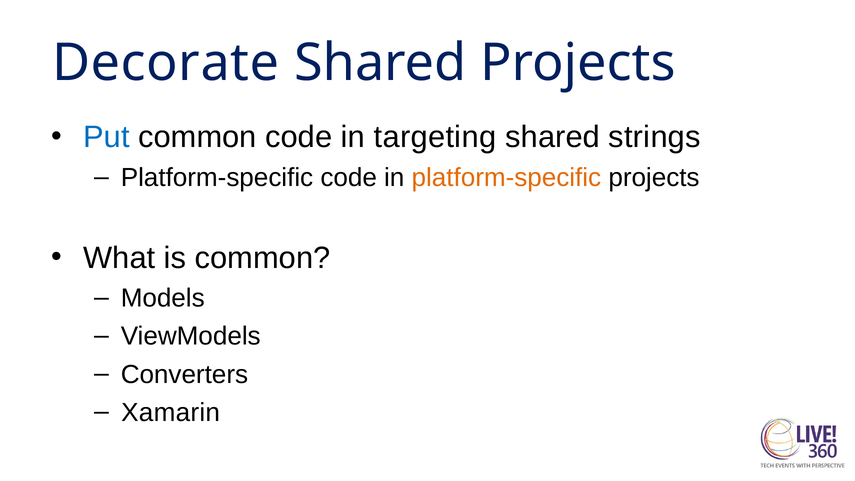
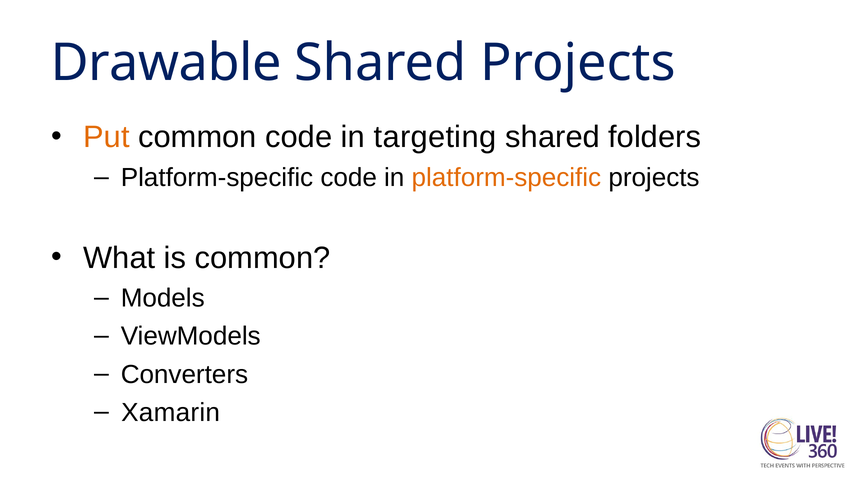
Decorate: Decorate -> Drawable
Put colour: blue -> orange
strings: strings -> folders
